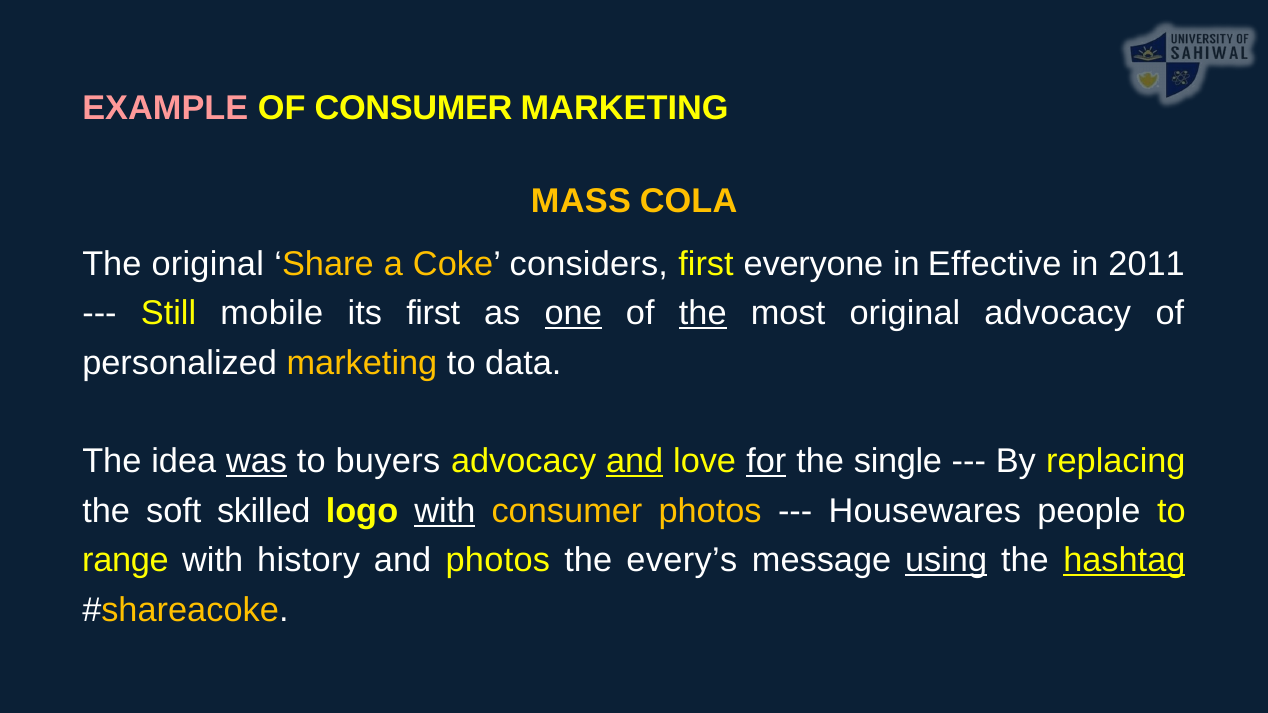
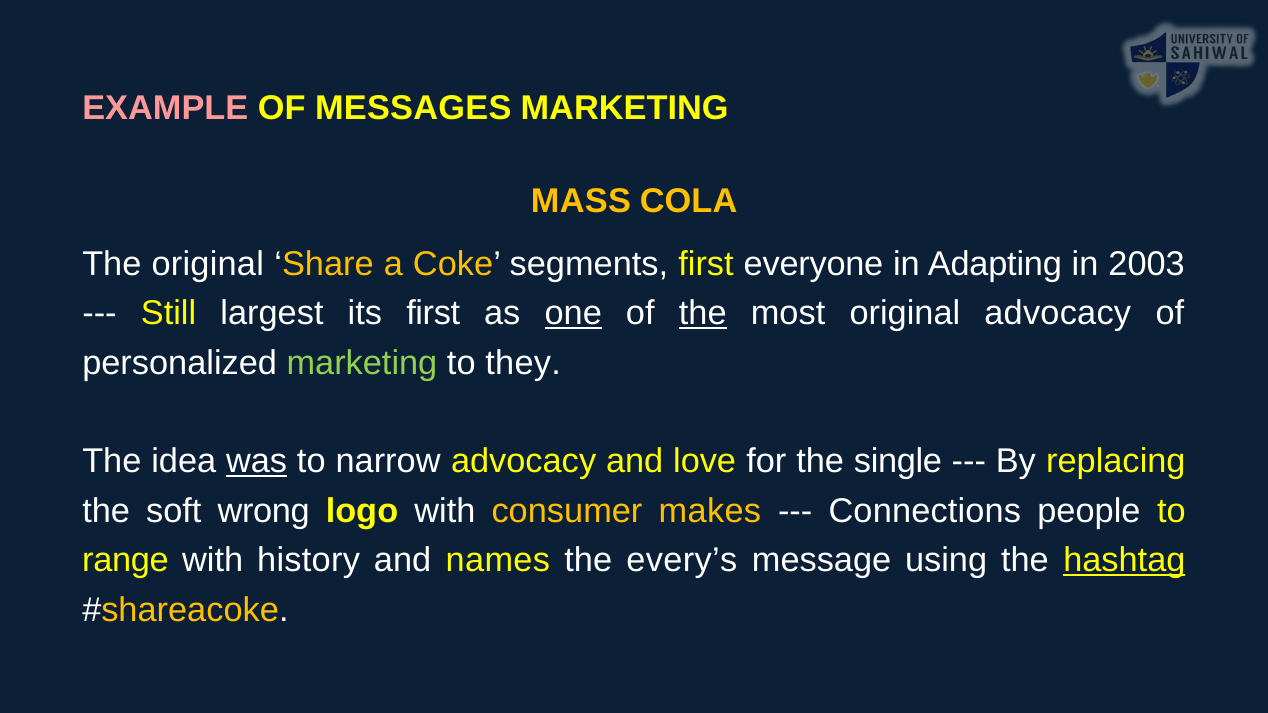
OF CONSUMER: CONSUMER -> MESSAGES
considers: considers -> segments
Effective: Effective -> Adapting
2011: 2011 -> 2003
mobile: mobile -> largest
marketing at (362, 363) colour: yellow -> light green
data: data -> they
buyers: buyers -> narrow
and at (635, 462) underline: present -> none
for underline: present -> none
skilled: skilled -> wrong
with at (445, 511) underline: present -> none
consumer photos: photos -> makes
Housewares: Housewares -> Connections
and photos: photos -> names
using underline: present -> none
